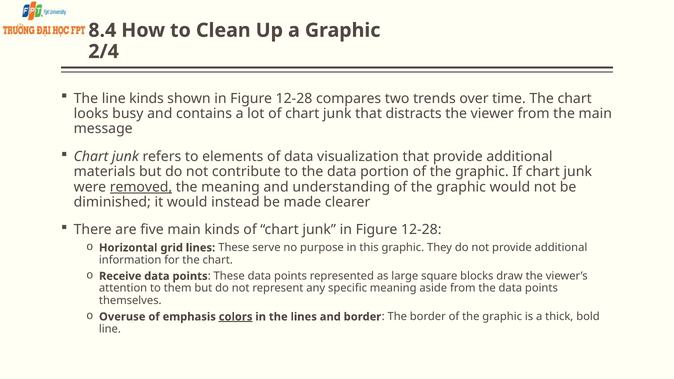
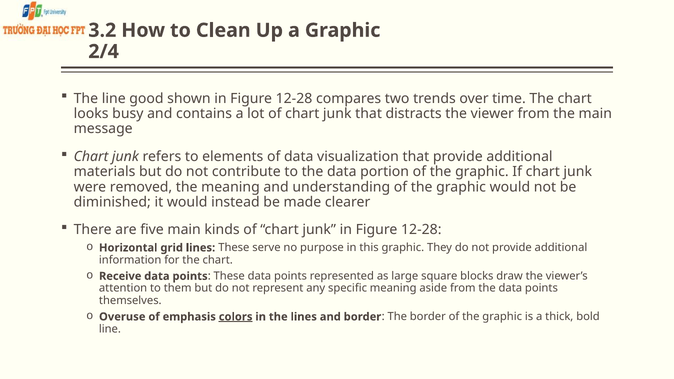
8.4: 8.4 -> 3.2
line kinds: kinds -> good
removed underline: present -> none
